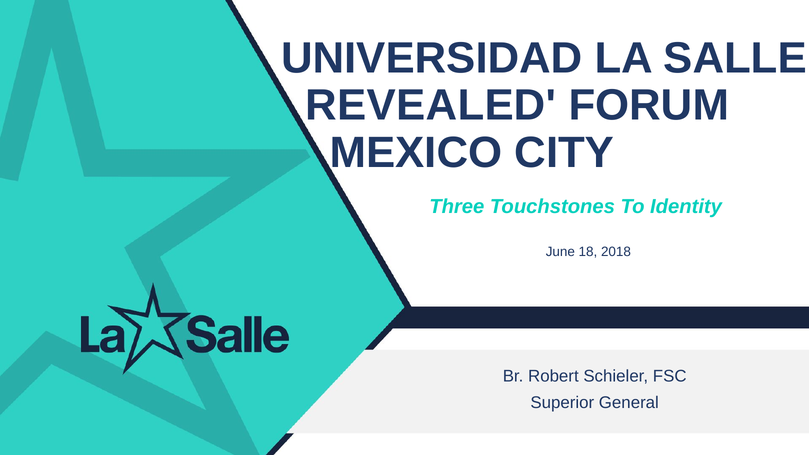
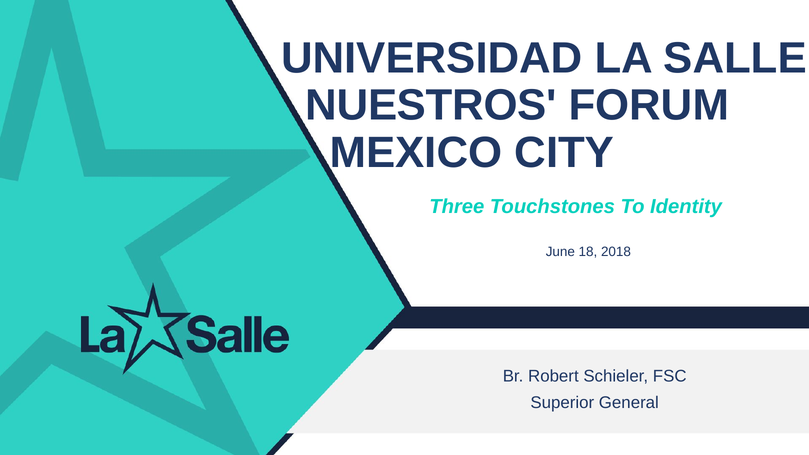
REVEALED: REVEALED -> NUESTROS
